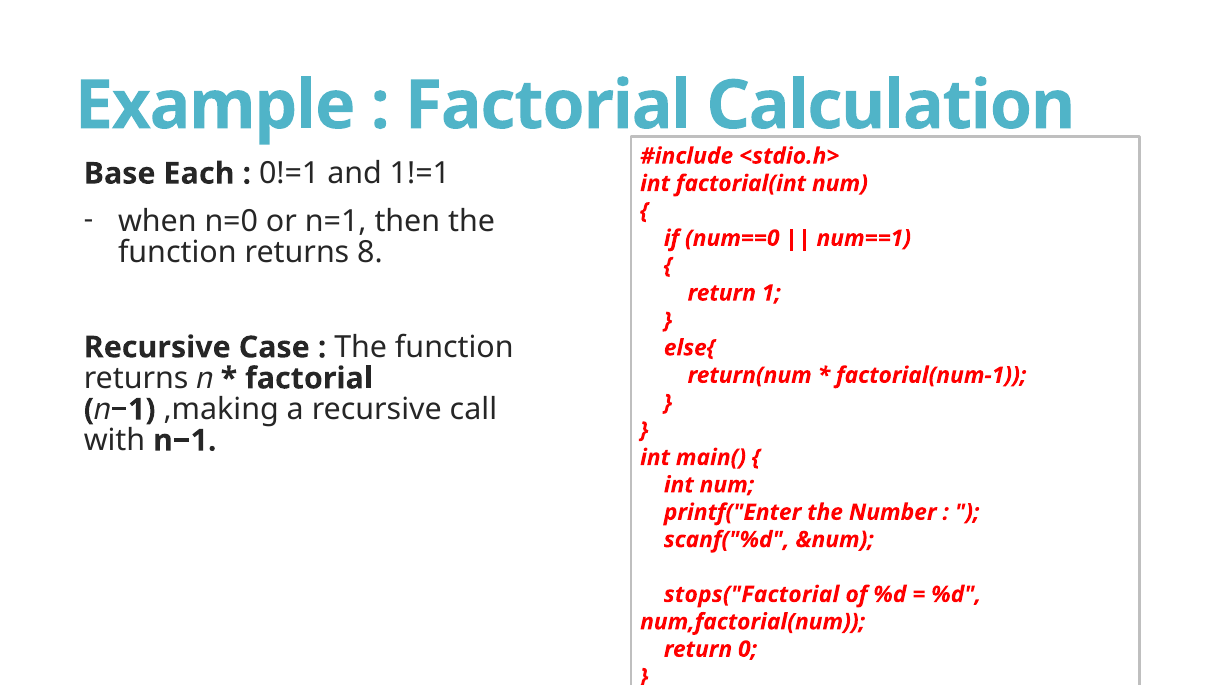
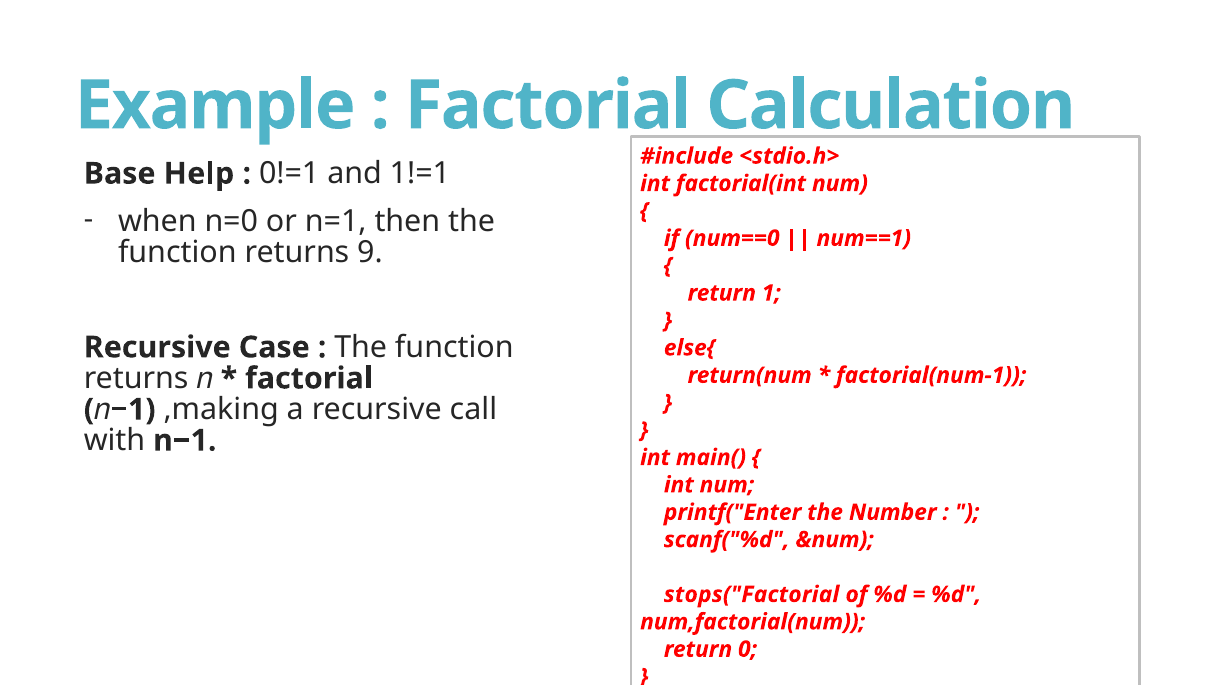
Each: Each -> Help
8: 8 -> 9
